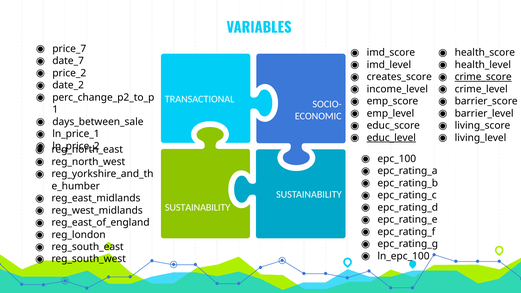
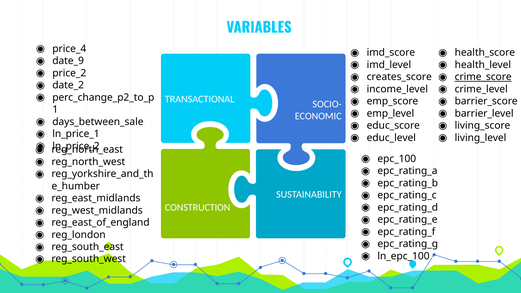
price_7: price_7 -> price_4
date_7: date_7 -> date_9
educ_level underline: present -> none
SUSTAINABILITY at (198, 208): SUSTAINABILITY -> CONSTRUCTION
